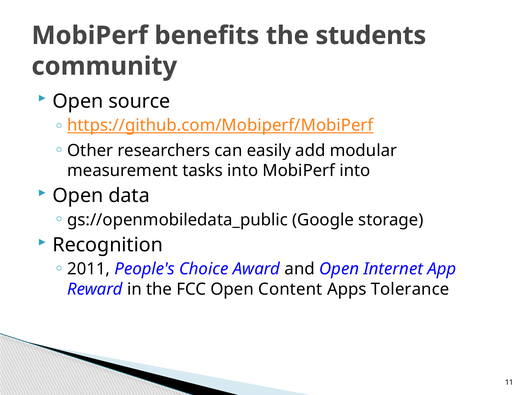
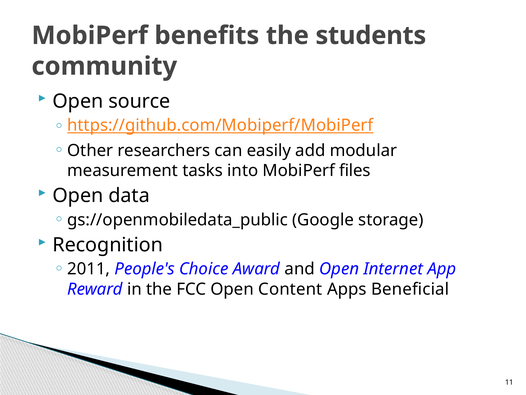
MobiPerf into: into -> files
Tolerance: Tolerance -> Beneficial
